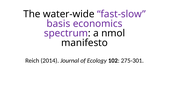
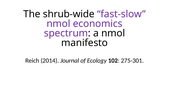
water-wide: water-wide -> shrub-wide
basis at (58, 24): basis -> nmol
